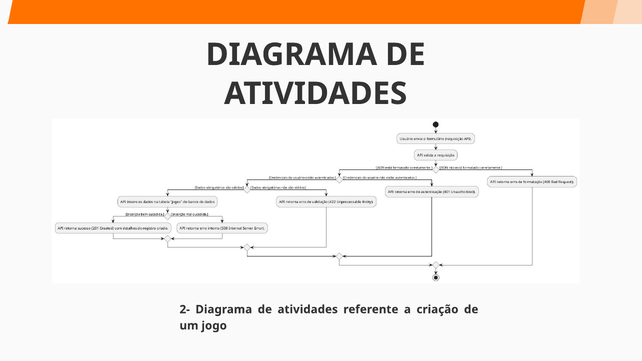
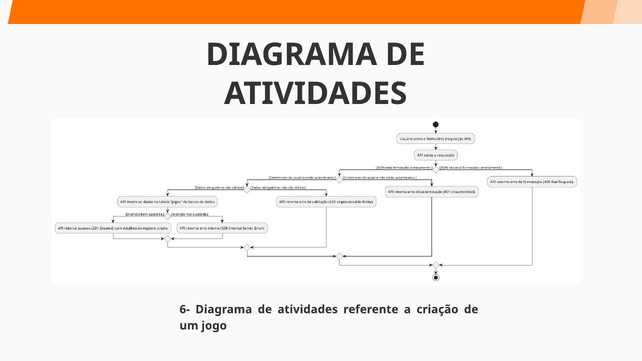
2-: 2- -> 6-
